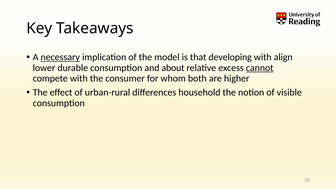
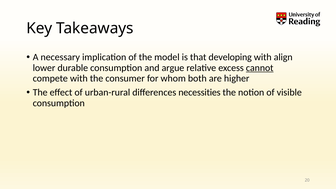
necessary underline: present -> none
about: about -> argue
household: household -> necessities
